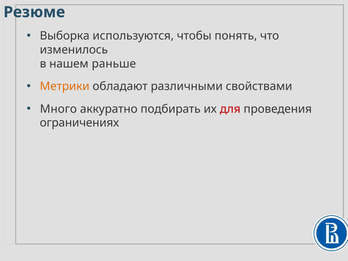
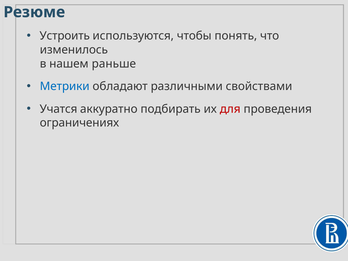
Выборка: Выборка -> Устроить
Метрики colour: orange -> blue
Много: Много -> Учатся
